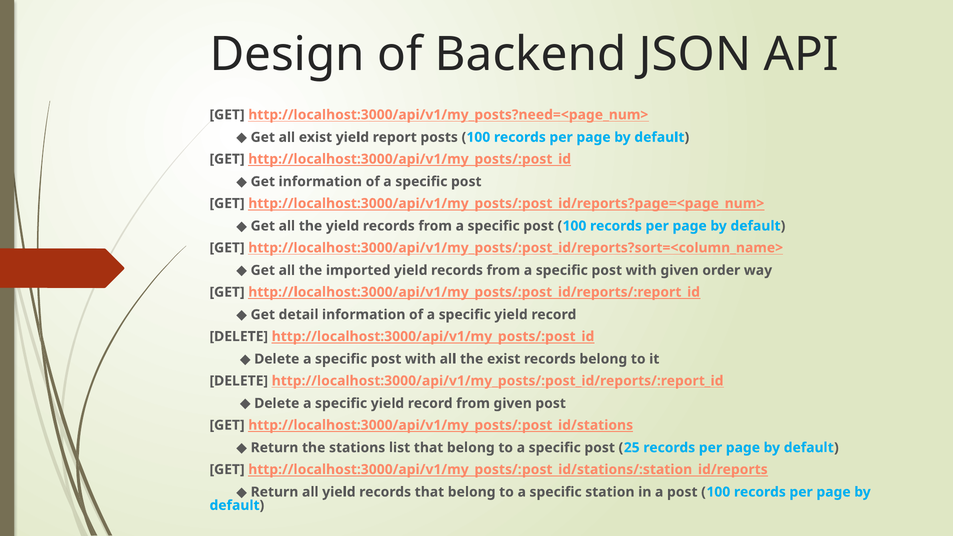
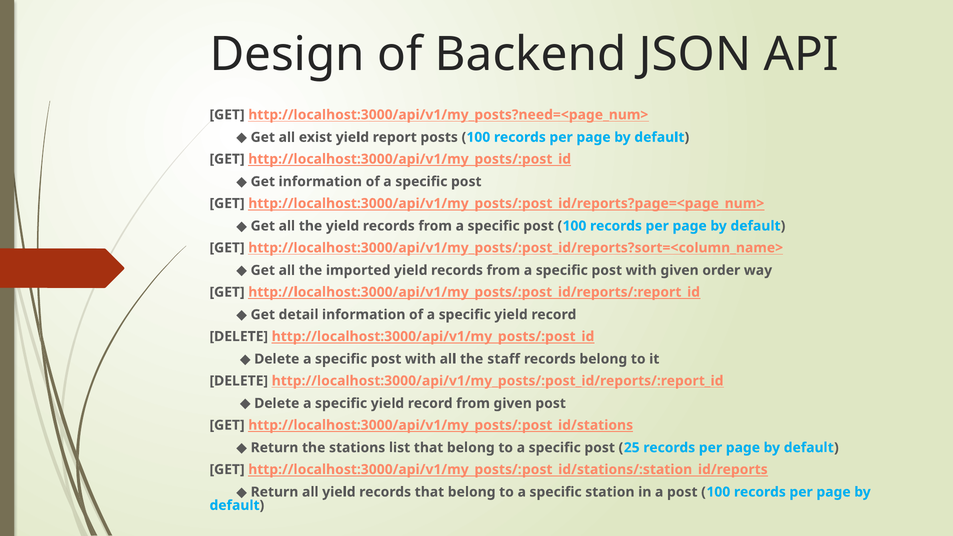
the exist: exist -> staff
